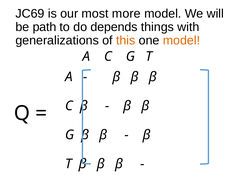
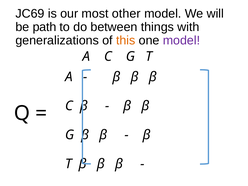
more: more -> other
depends: depends -> between
model at (181, 40) colour: orange -> purple
